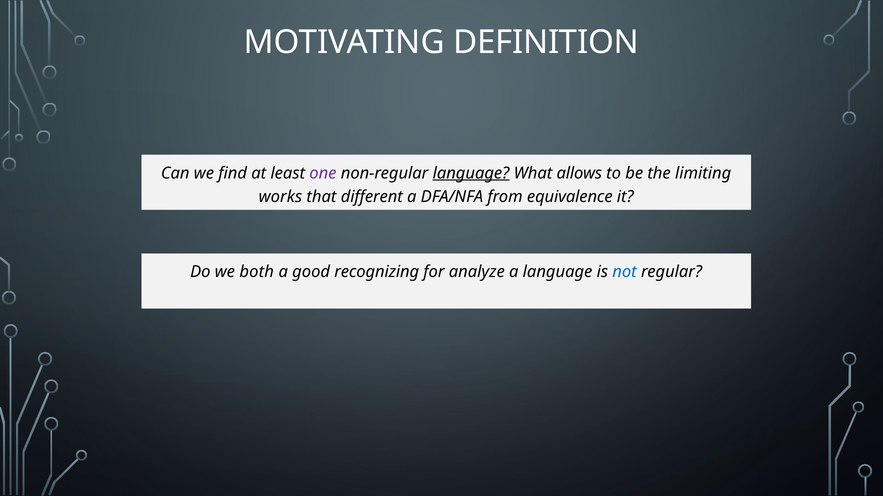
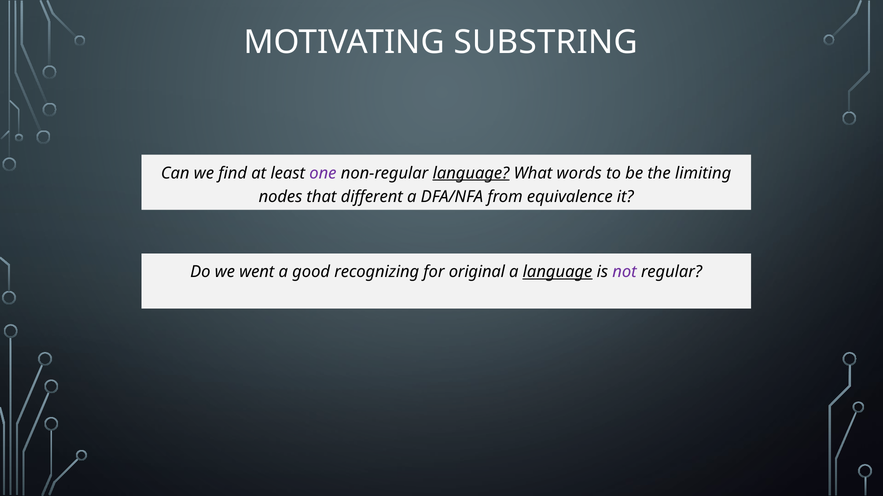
DEFINITION: DEFINITION -> SUBSTRING
allows: allows -> words
works: works -> nodes
both: both -> went
analyze: analyze -> original
language at (558, 272) underline: none -> present
not colour: blue -> purple
